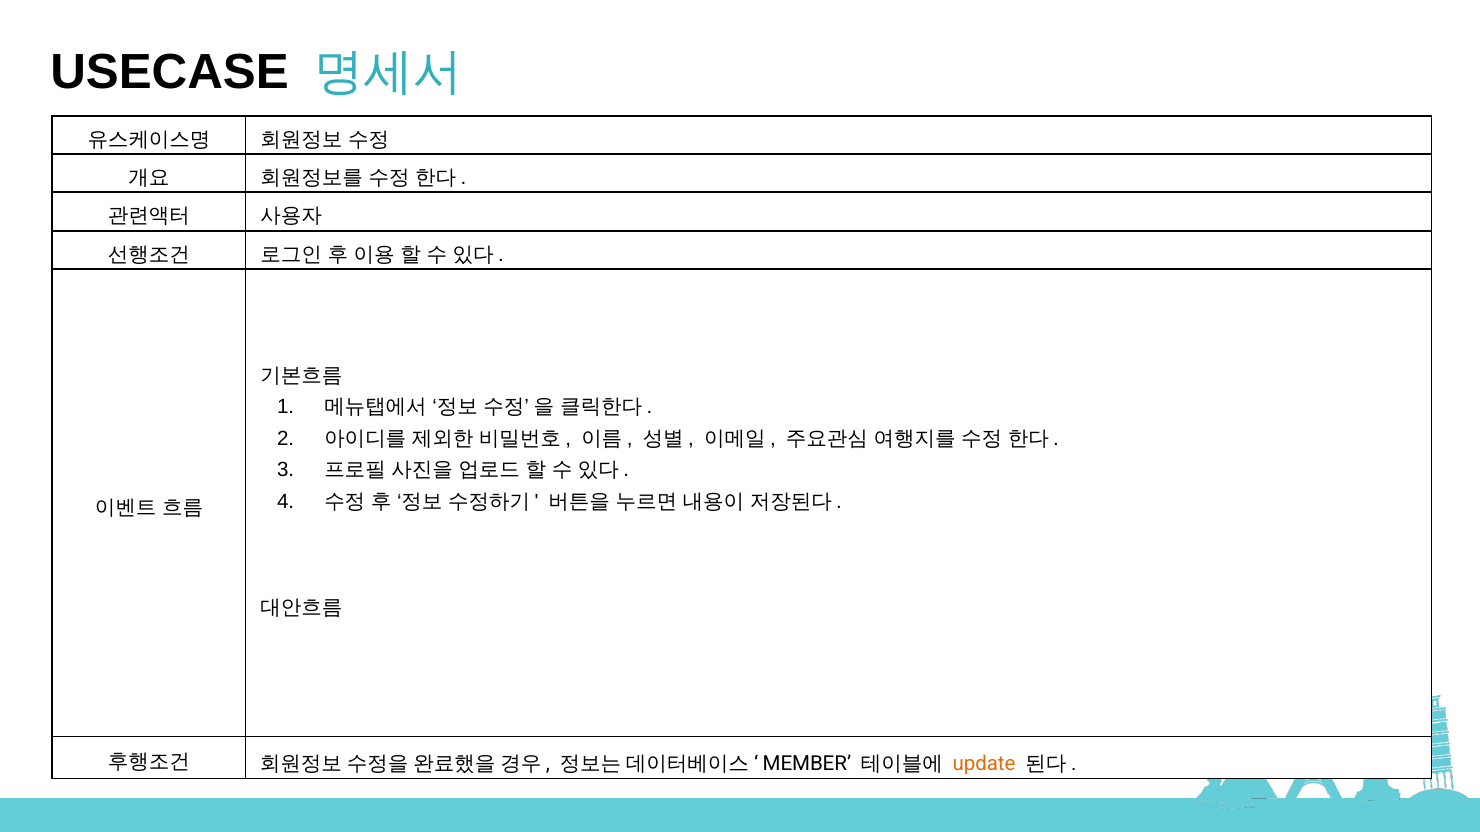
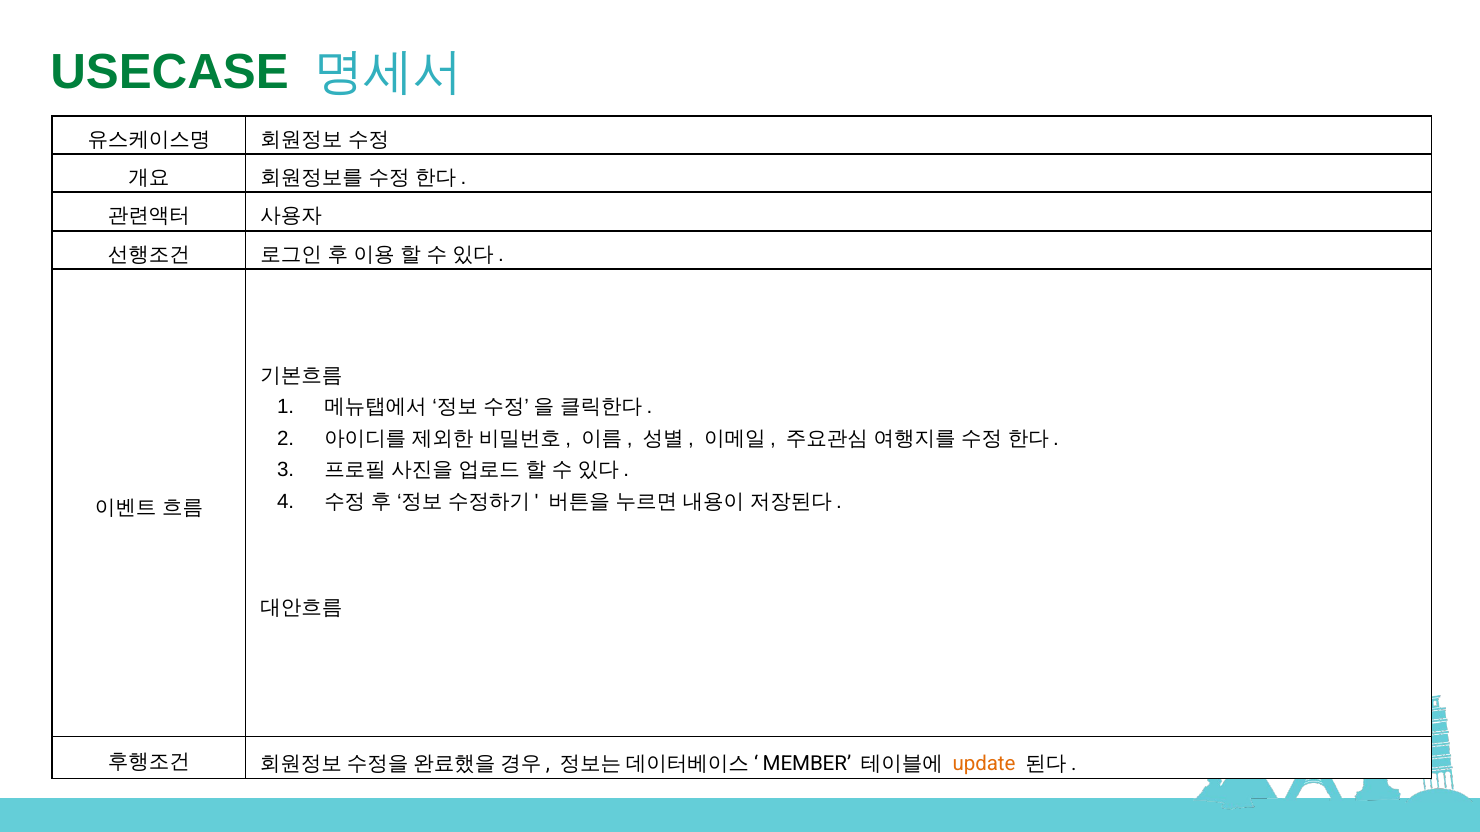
USECASE colour: black -> green
